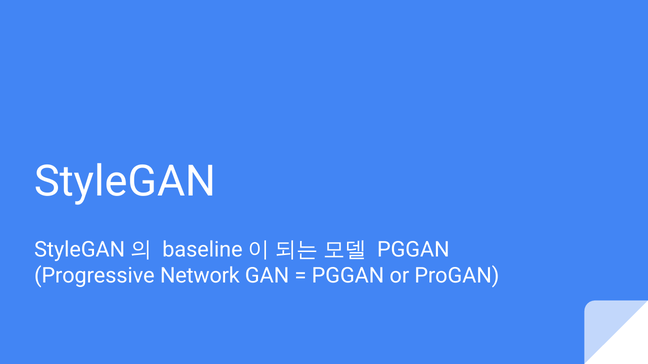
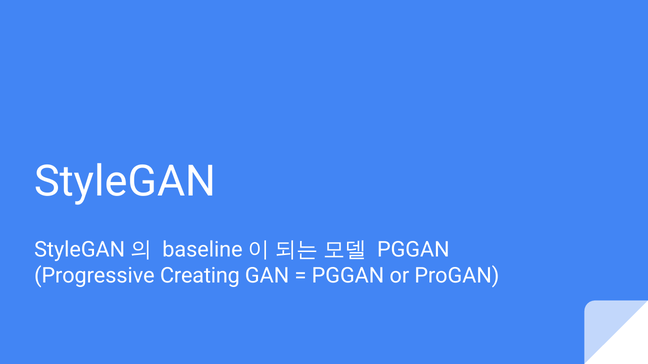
Network: Network -> Creating
